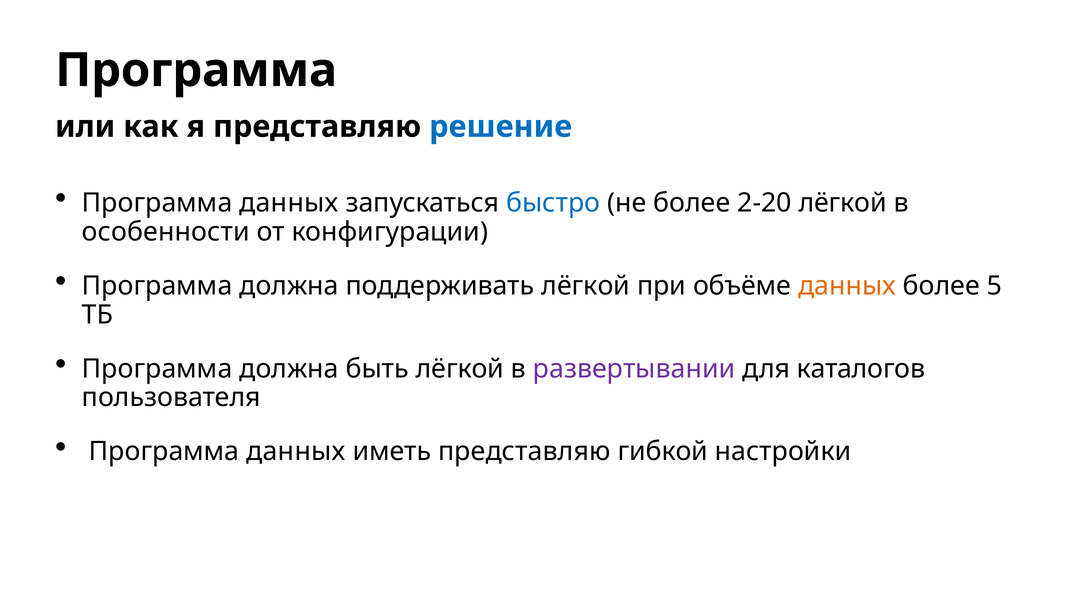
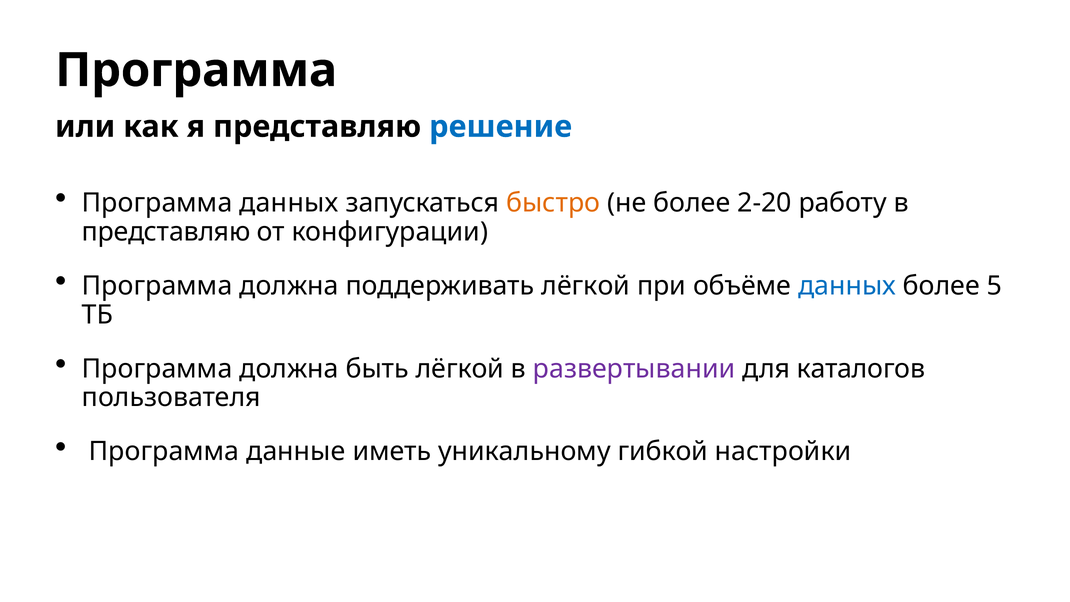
быстро colour: blue -> orange
2-20 лёгкой: лёгкой -> работу
особенности at (166, 232): особенности -> представляю
данных at (847, 286) colour: orange -> blue
данных at (296, 452): данных -> данные
иметь представляю: представляю -> уникальному
